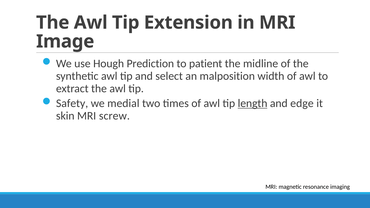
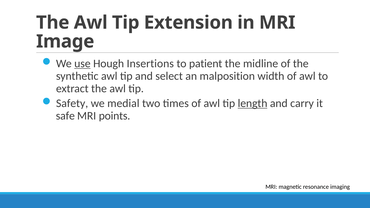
use underline: none -> present
Prediction: Prediction -> Insertions
edge: edge -> carry
skin: skin -> safe
screw: screw -> points
